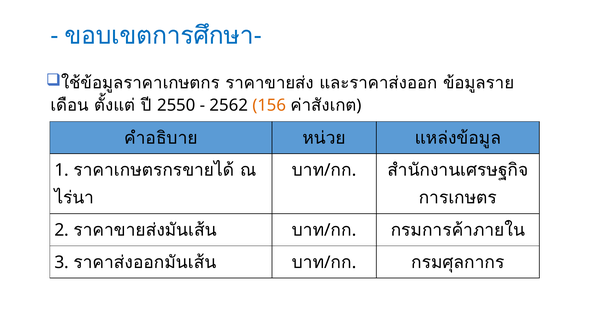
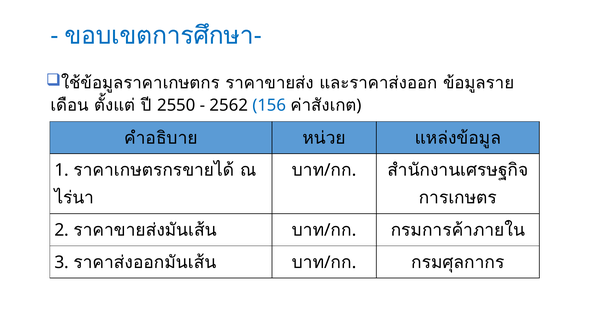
156 colour: orange -> blue
